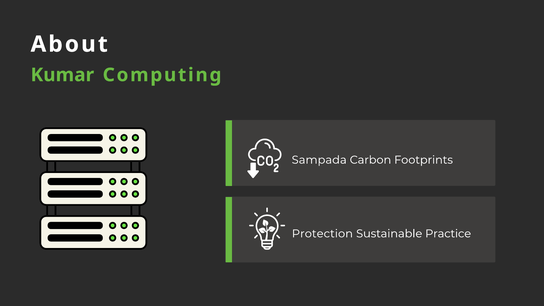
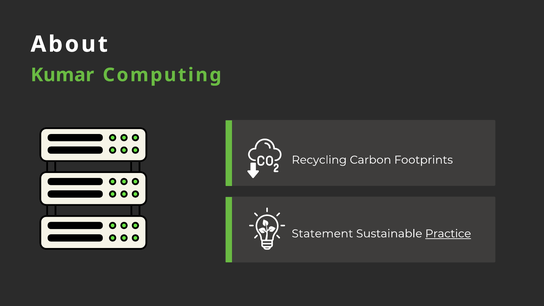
Sampada: Sampada -> Recycling
Protection: Protection -> Statement
Practice underline: none -> present
